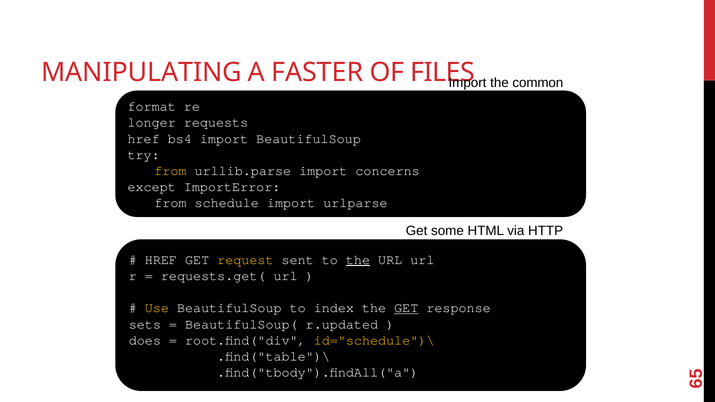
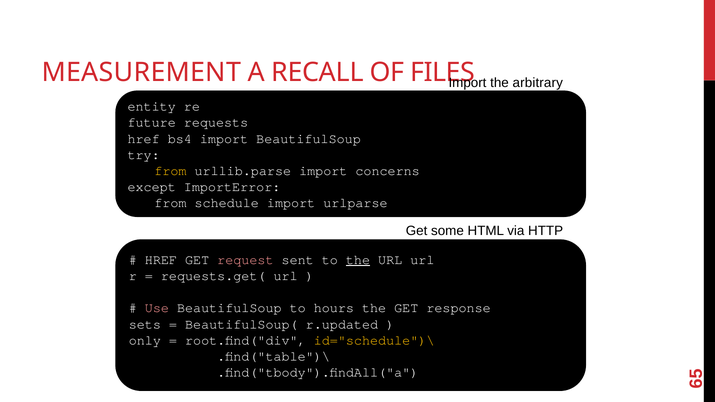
MANIPULATING: MANIPULATING -> MEASUREMENT
FASTER: FASTER -> RECALL
common: common -> arbitrary
format: format -> entity
longer: longer -> future
request colour: yellow -> pink
Use colour: yellow -> pink
index: index -> hours
GET at (406, 308) underline: present -> none
does: does -> only
